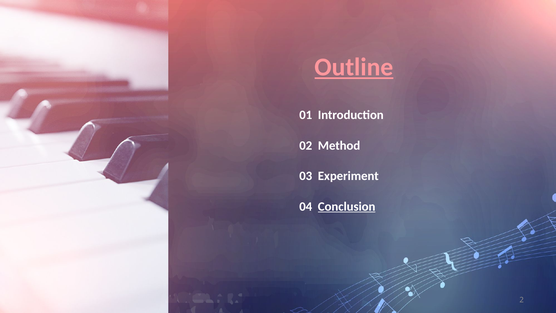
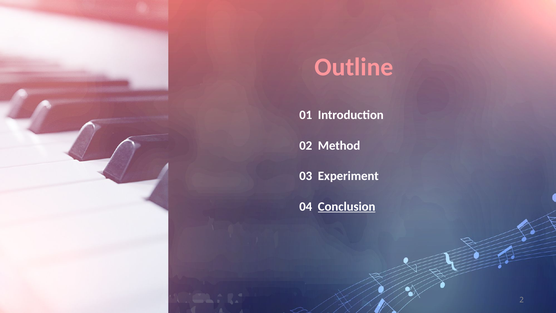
Outline underline: present -> none
